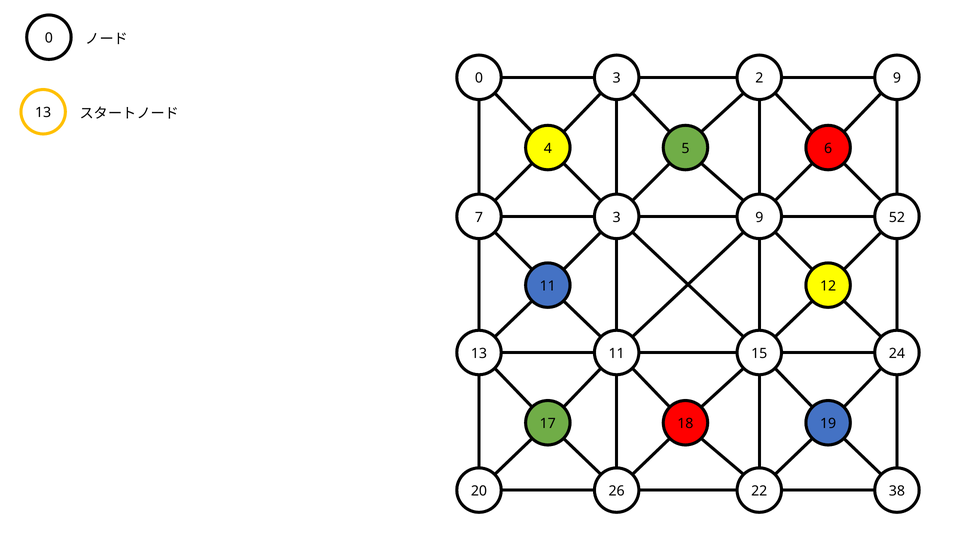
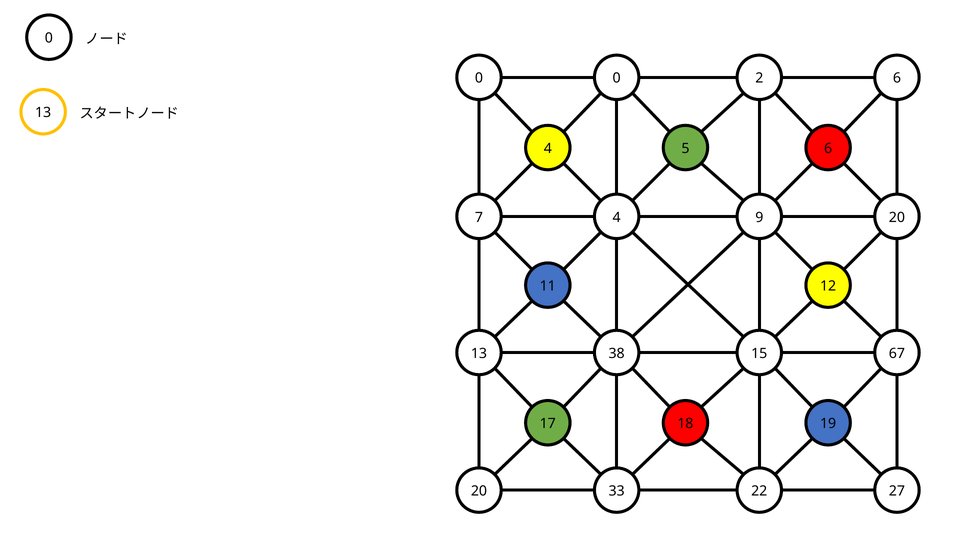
0 3: 3 -> 0
2 9: 9 -> 6
7 3: 3 -> 4
9 52: 52 -> 20
13 11: 11 -> 38
24: 24 -> 67
26: 26 -> 33
38: 38 -> 27
